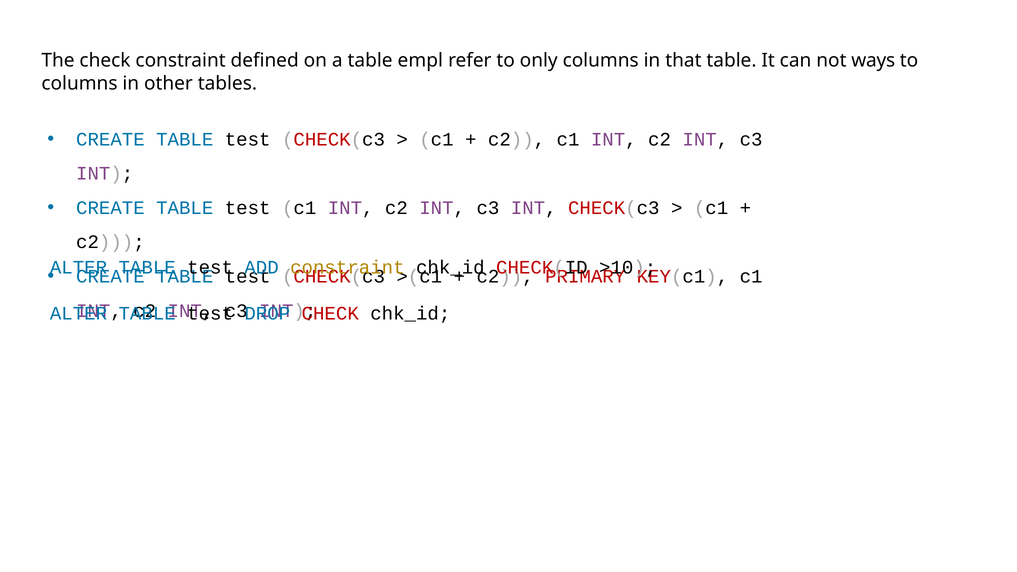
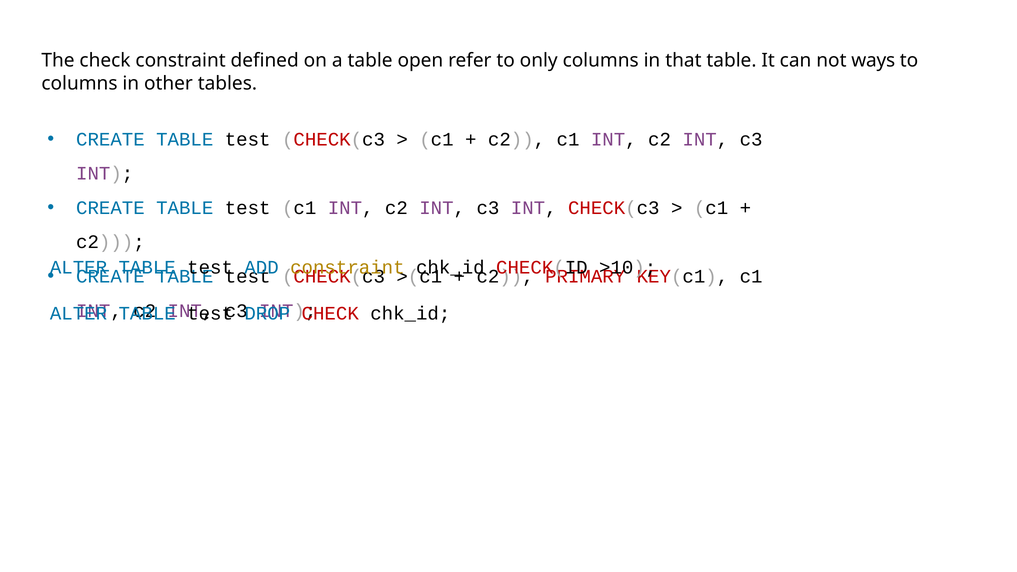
empl: empl -> open
